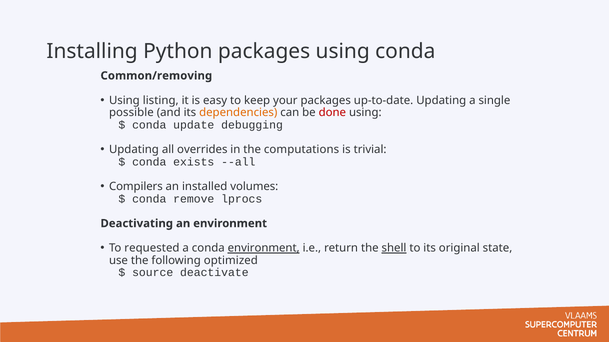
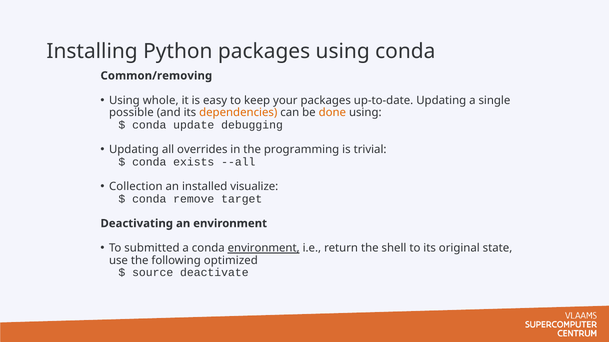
listing: listing -> whole
done colour: red -> orange
computations: computations -> programming
Compilers: Compilers -> Collection
volumes: volumes -> visualize
lprocs: lprocs -> target
requested: requested -> submitted
shell underline: present -> none
